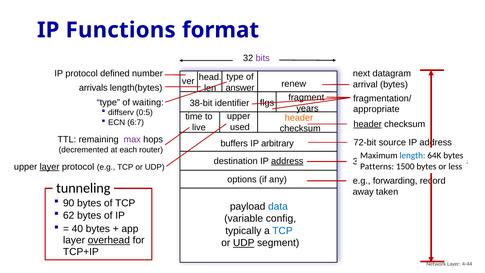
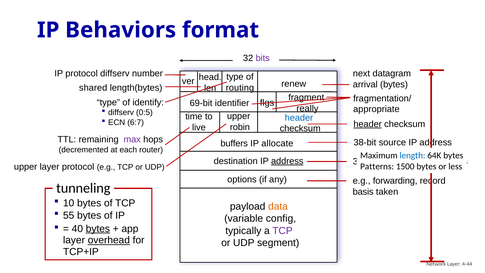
Functions: Functions -> Behaviors
protocol defined: defined -> diffserv
answer: answer -> routing
arrivals: arrivals -> shared
waiting: waiting -> identify
38-bit: 38-bit -> 69-bit
years: years -> really
header at (299, 118) colour: orange -> blue
used: used -> robin
72-bit: 72-bit -> 38-bit
arbitrary: arbitrary -> allocate
layer at (50, 167) underline: present -> none
away: away -> basis
90: 90 -> 10
data colour: blue -> orange
62: 62 -> 55
bytes at (98, 229) underline: none -> present
TCP at (282, 231) colour: blue -> purple
UDP at (244, 243) underline: present -> none
